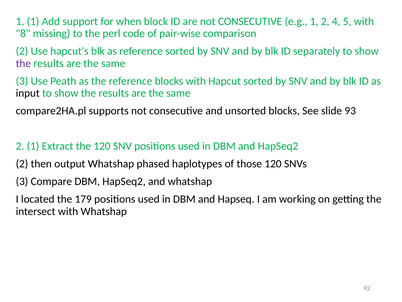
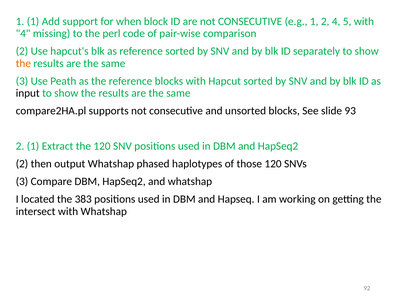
8 at (23, 33): 8 -> 4
the at (23, 63) colour: purple -> orange
179: 179 -> 383
